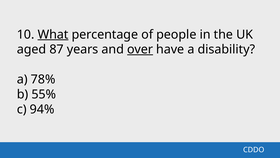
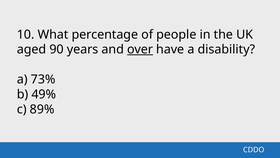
What underline: present -> none
87: 87 -> 90
78%: 78% -> 73%
55%: 55% -> 49%
94%: 94% -> 89%
